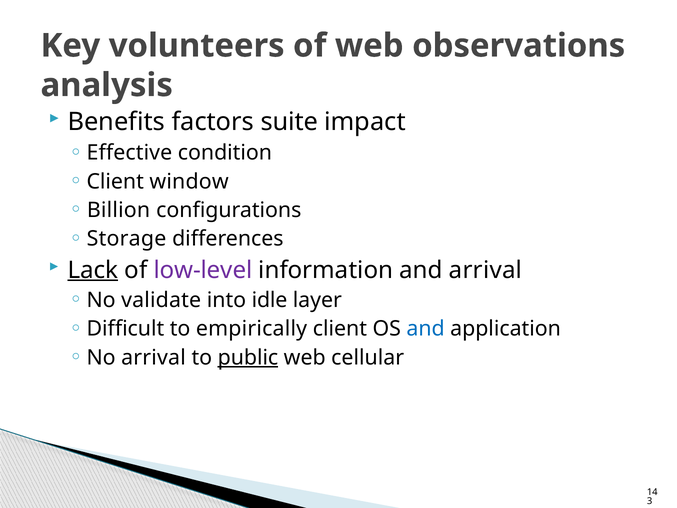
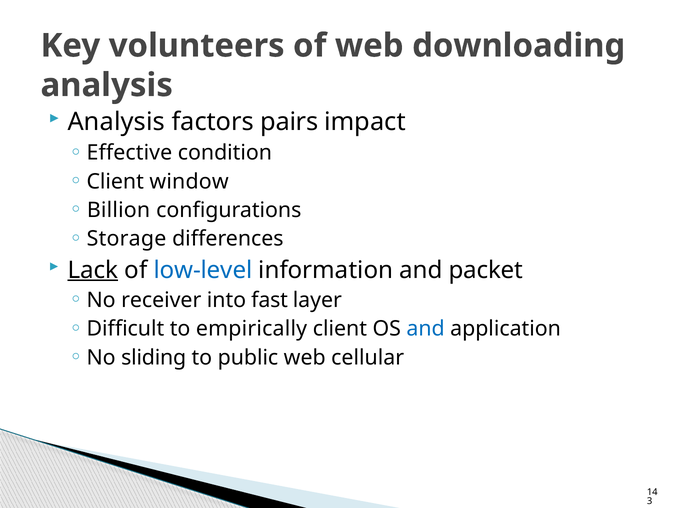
observations: observations -> downloading
Benefits at (116, 122): Benefits -> Analysis
suite: suite -> pairs
low-level colour: purple -> blue
and arrival: arrival -> packet
validate: validate -> receiver
idle: idle -> fast
No arrival: arrival -> sliding
public underline: present -> none
